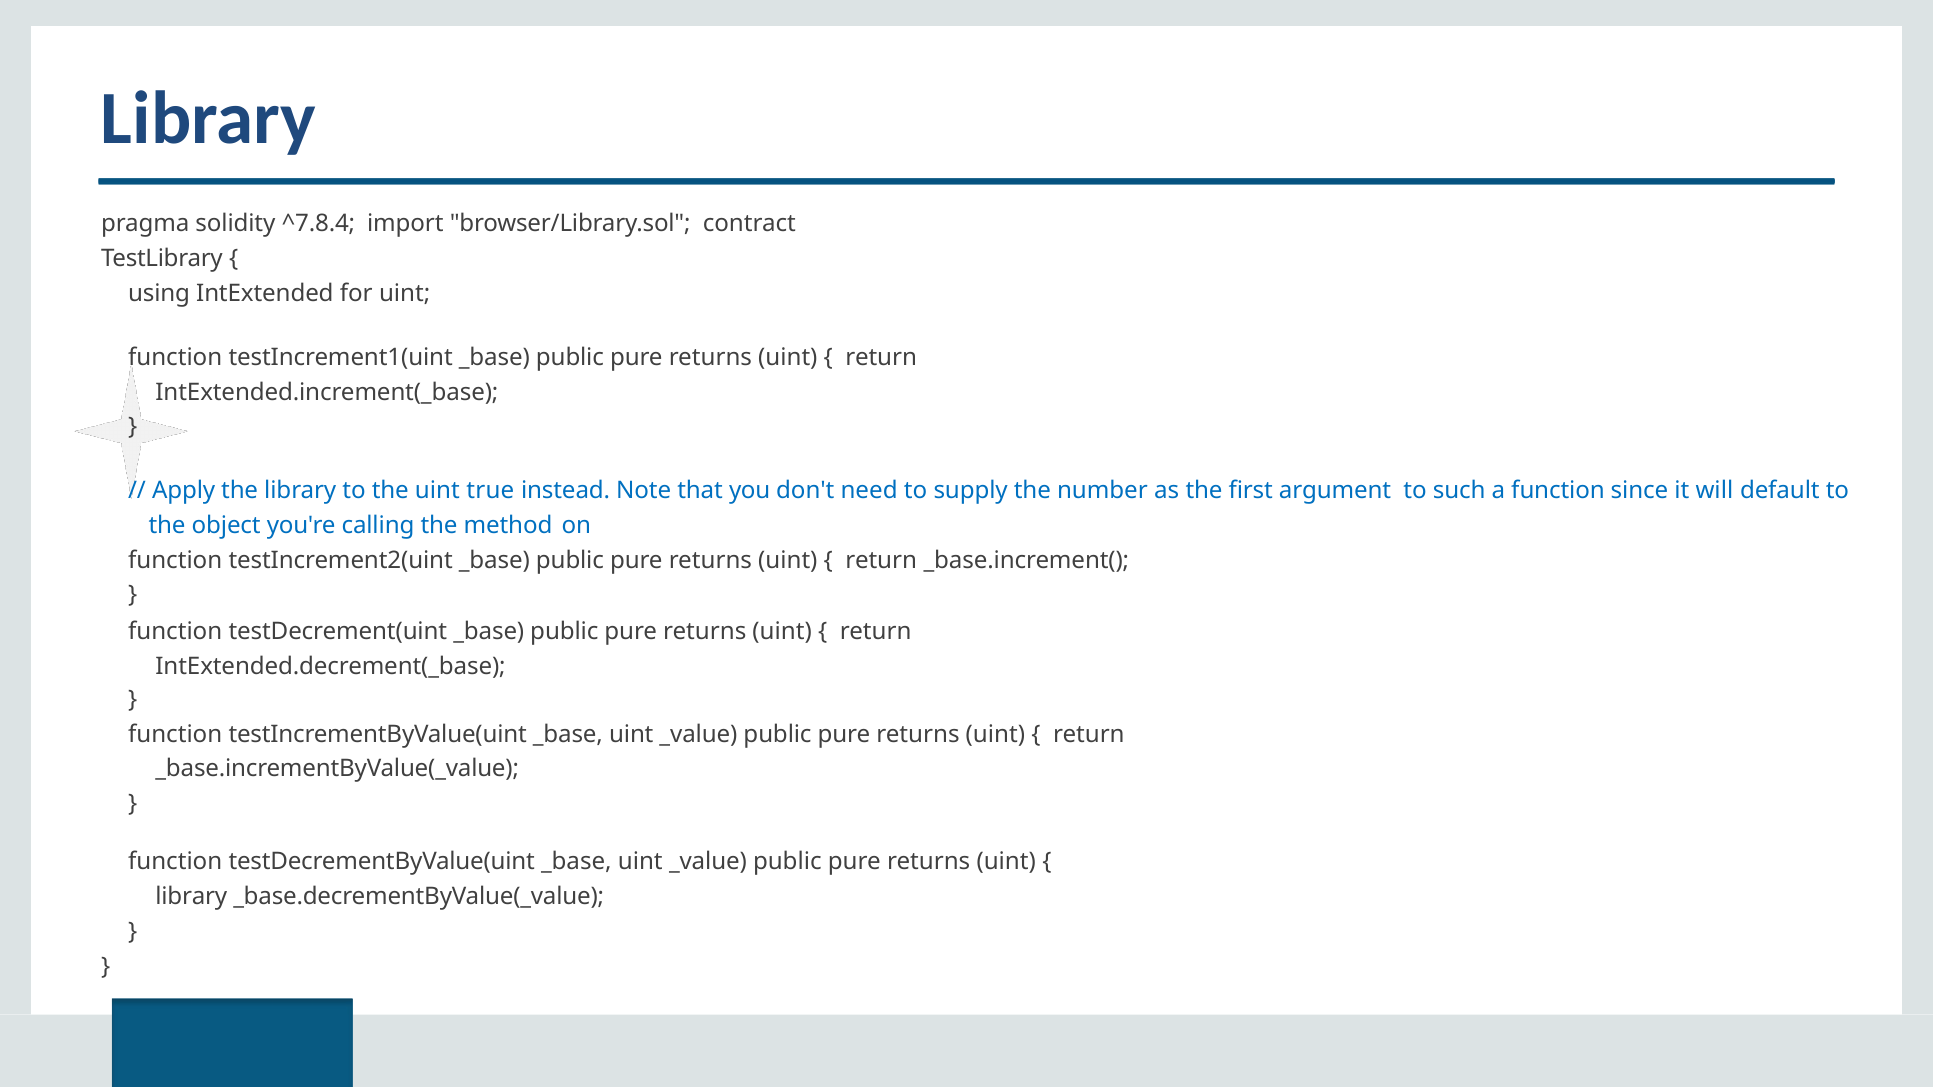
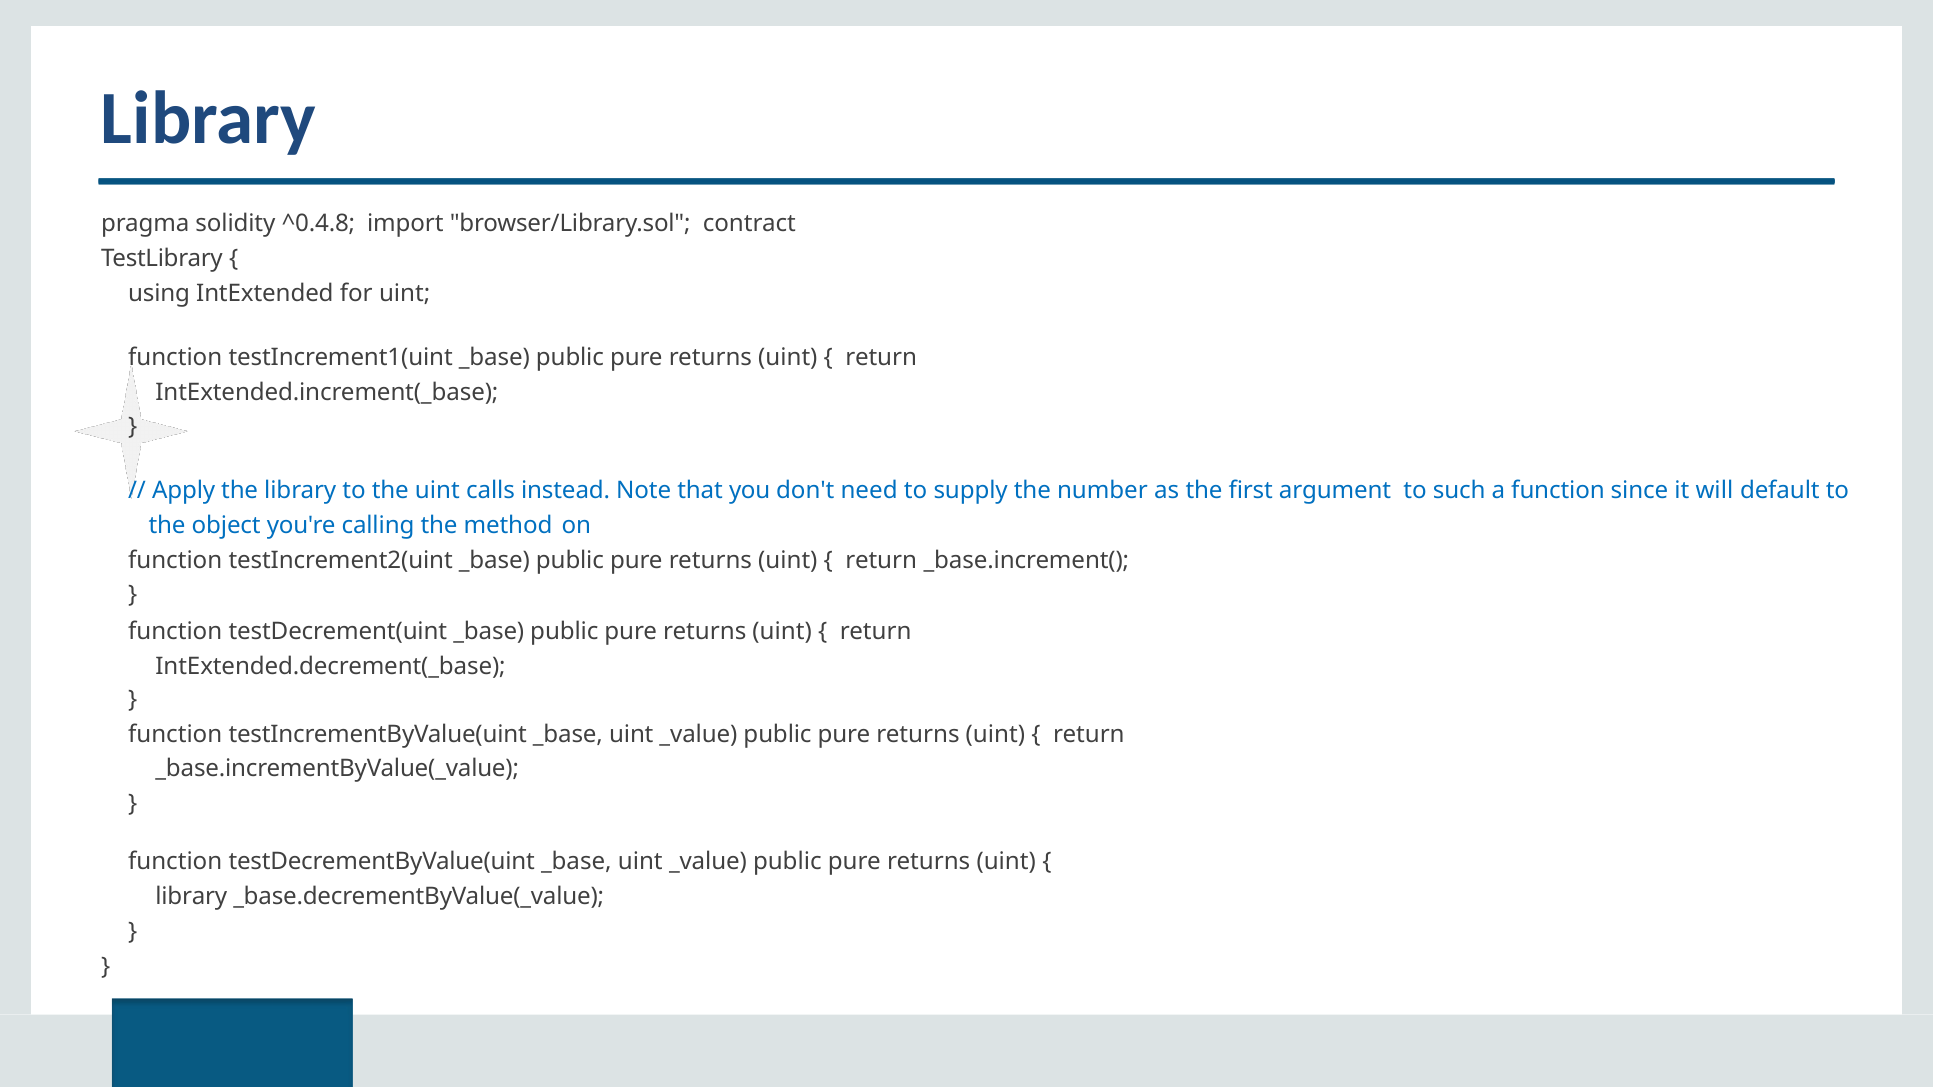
^7.8.4: ^7.8.4 -> ^0.4.8
true: true -> calls
